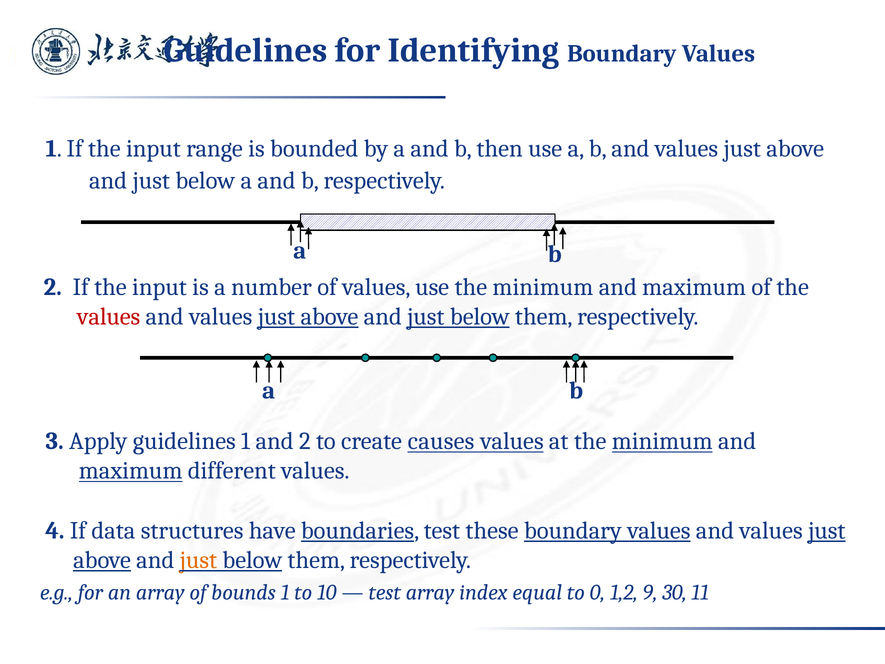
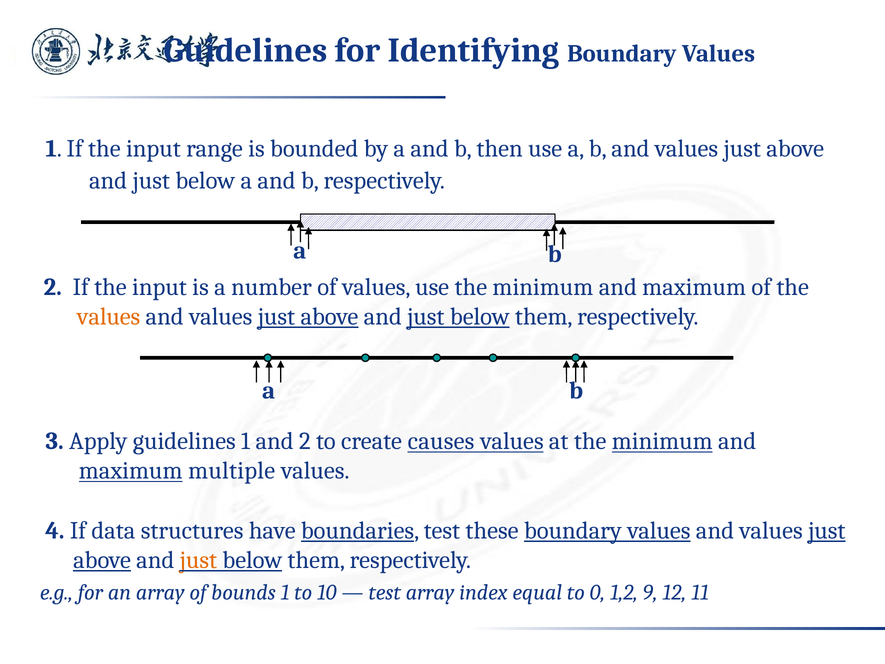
values at (109, 317) colour: red -> orange
different: different -> multiple
30: 30 -> 12
